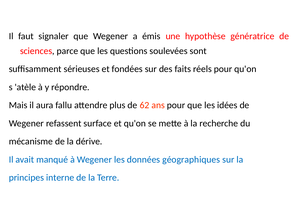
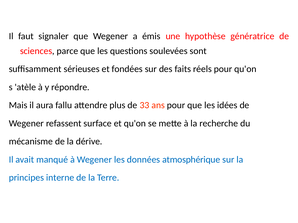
62: 62 -> 33
géographiques: géographiques -> atmosphérique
